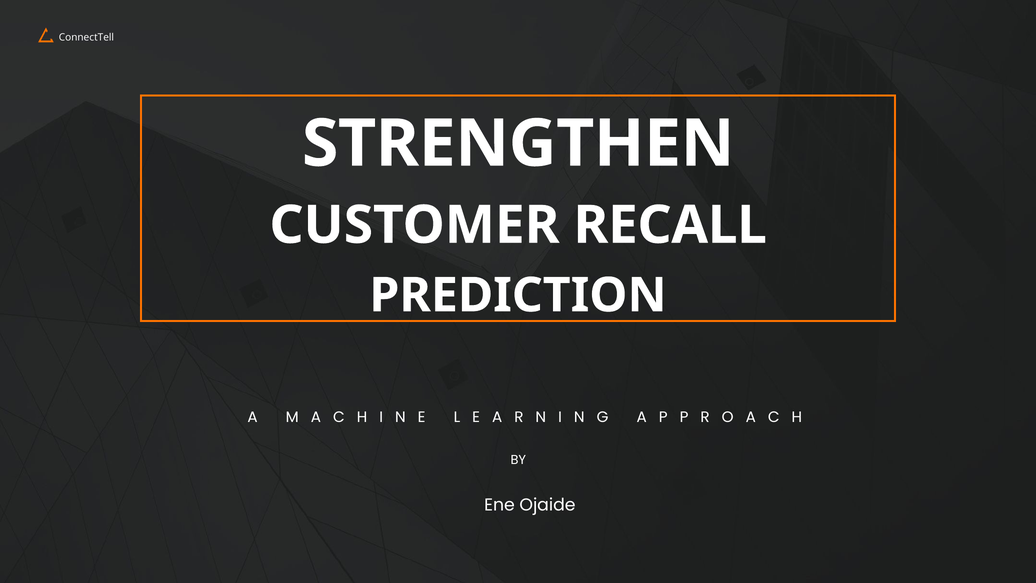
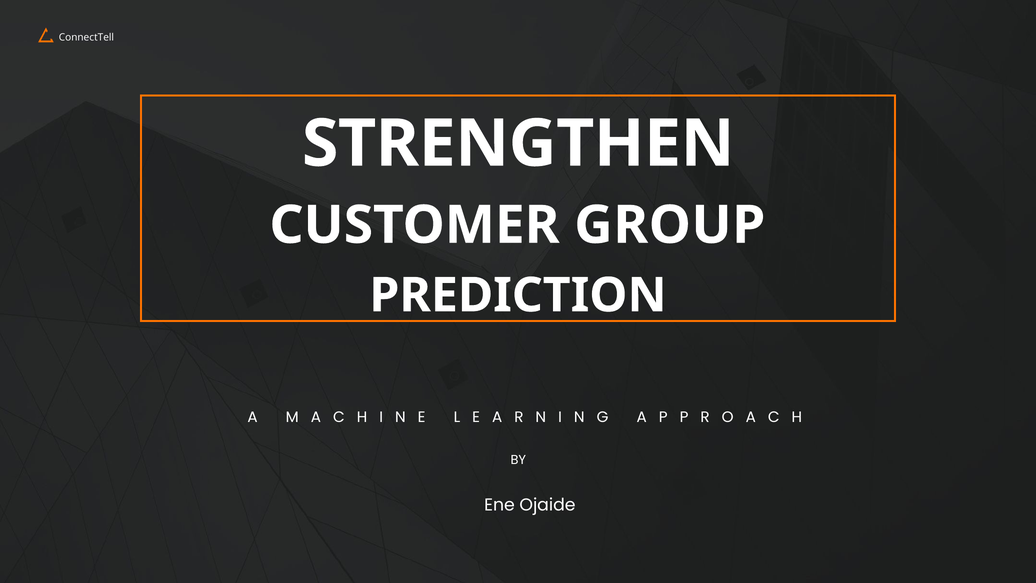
RECALL: RECALL -> GROUP
